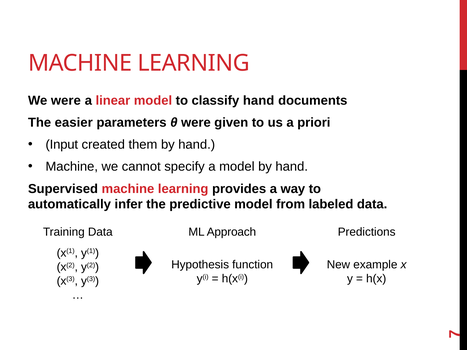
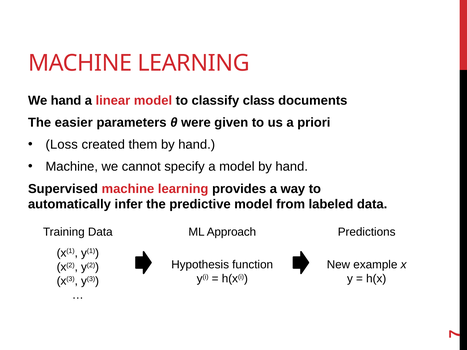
We were: were -> hand
classify hand: hand -> class
Input: Input -> Loss
